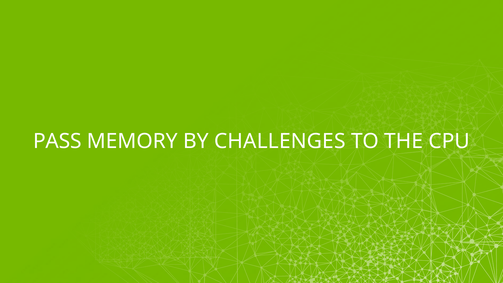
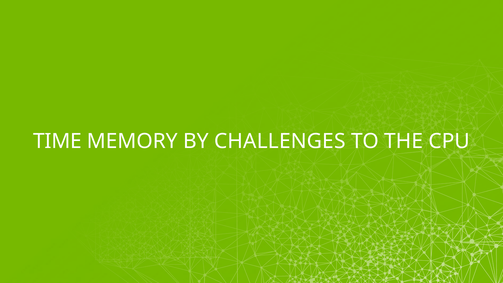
PASS: PASS -> TIME
